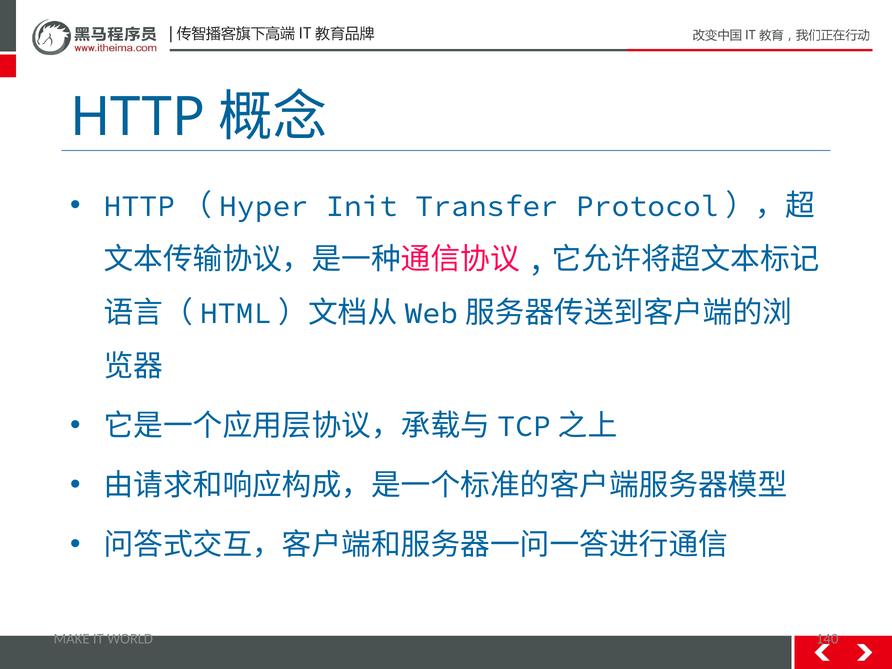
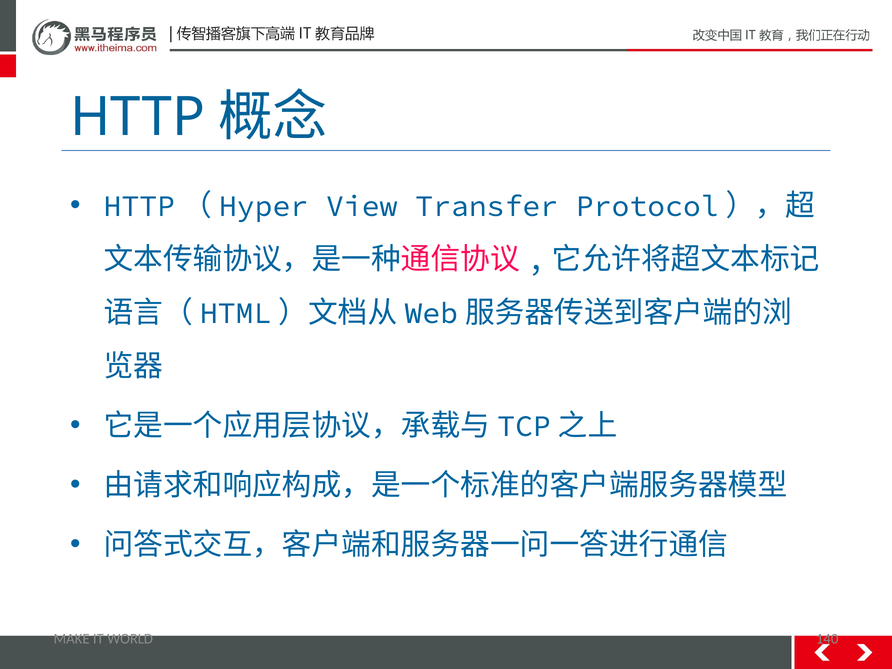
Init: Init -> View
